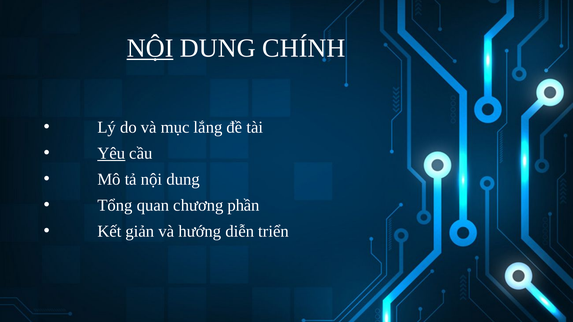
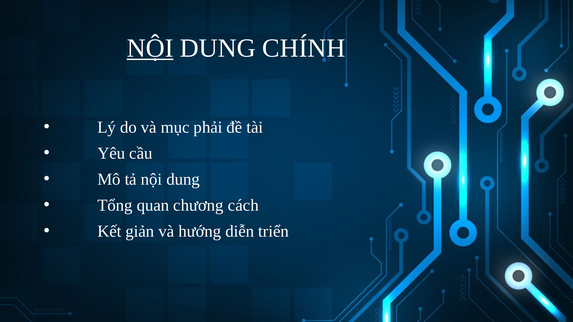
lắng: lắng -> phải
Yêu underline: present -> none
phần: phần -> cách
